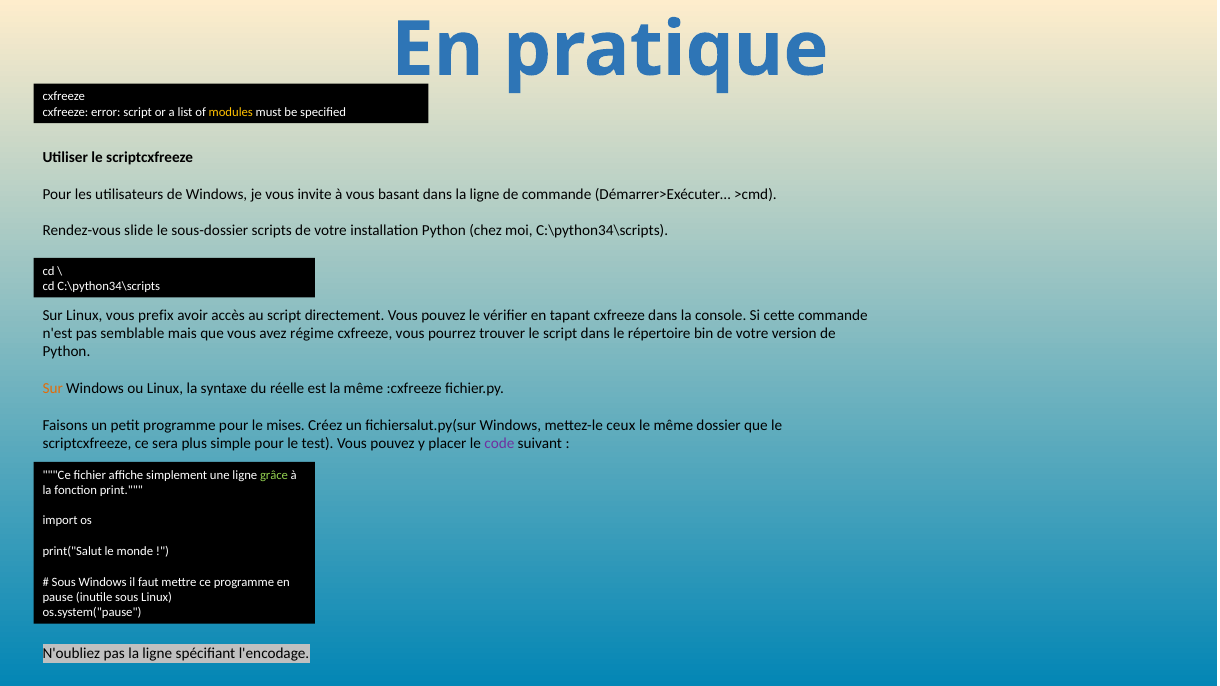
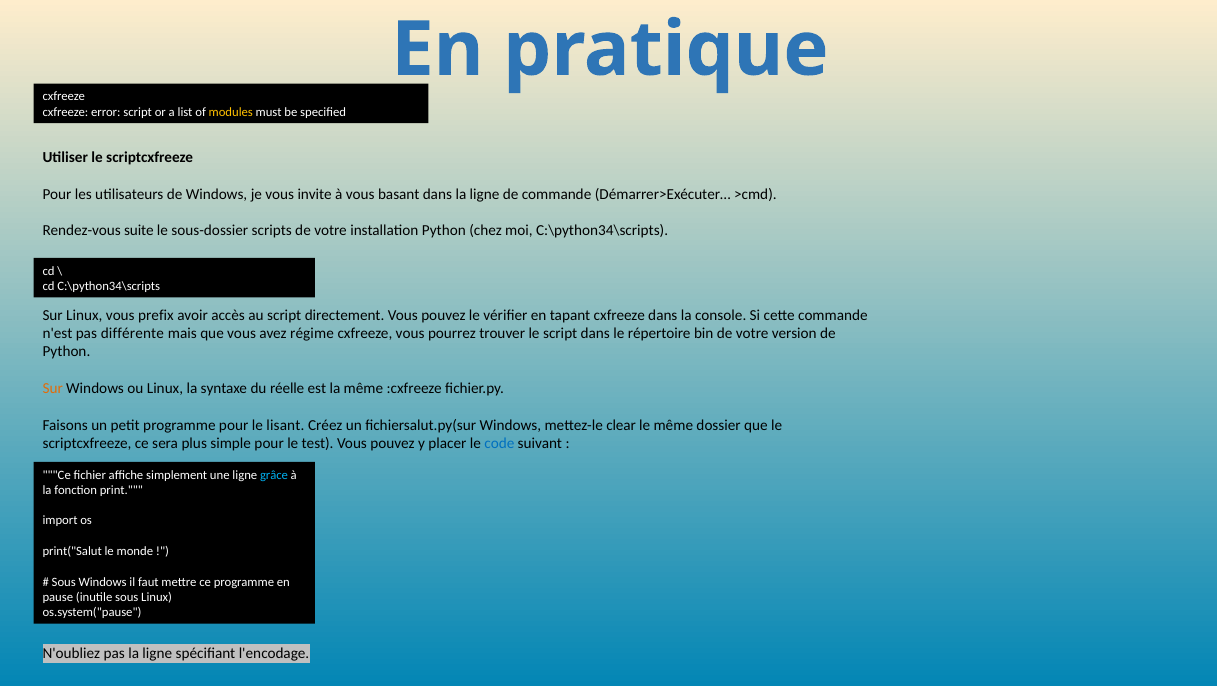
slide: slide -> suite
semblable: semblable -> différente
mises: mises -> lisant
ceux: ceux -> clear
code colour: purple -> blue
grâce colour: light green -> light blue
